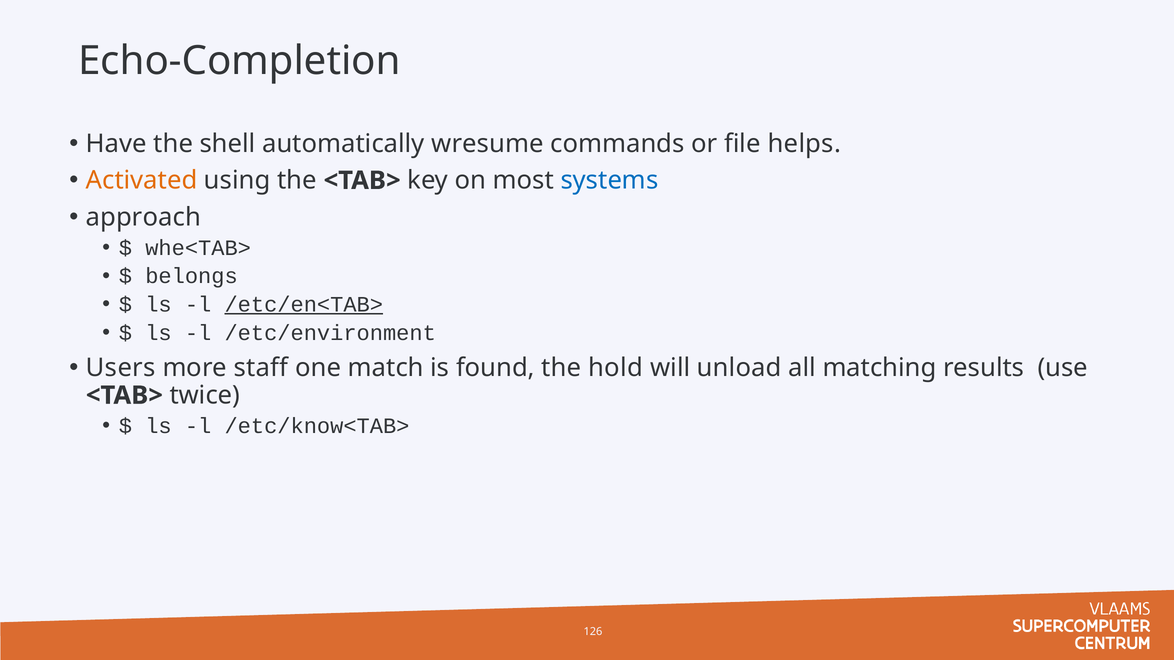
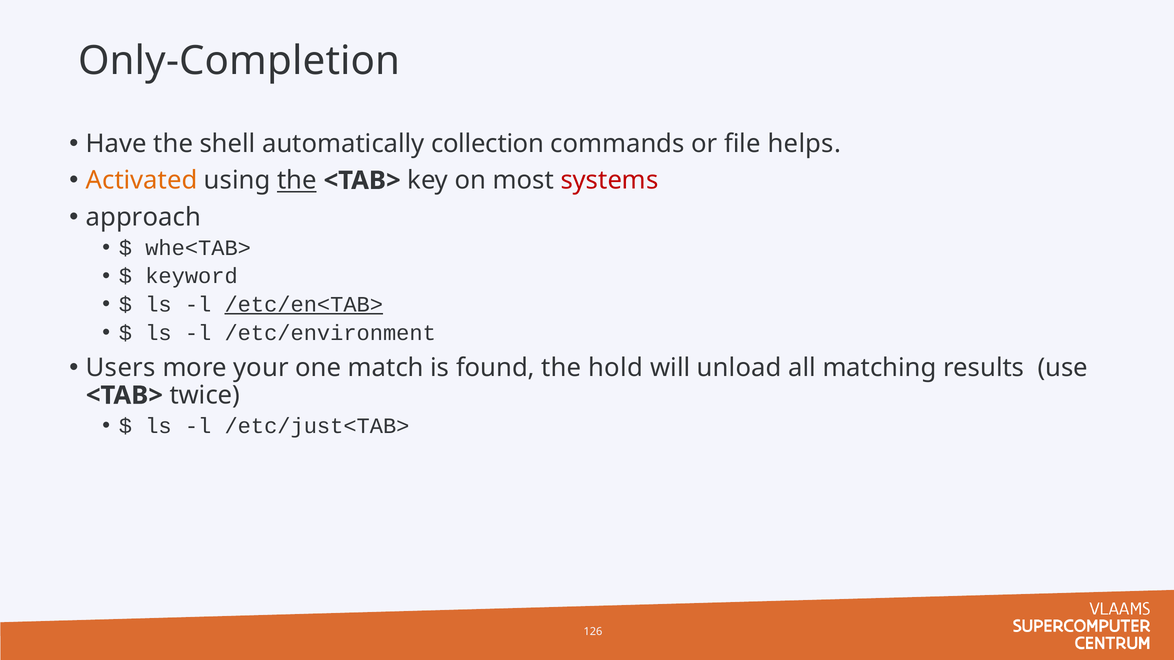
Echo-Completion: Echo-Completion -> Only-Completion
wresume: wresume -> collection
the at (297, 181) underline: none -> present
systems colour: blue -> red
belongs: belongs -> keyword
staff: staff -> your
/etc/know<TAB>: /etc/know<TAB> -> /etc/just<TAB>
